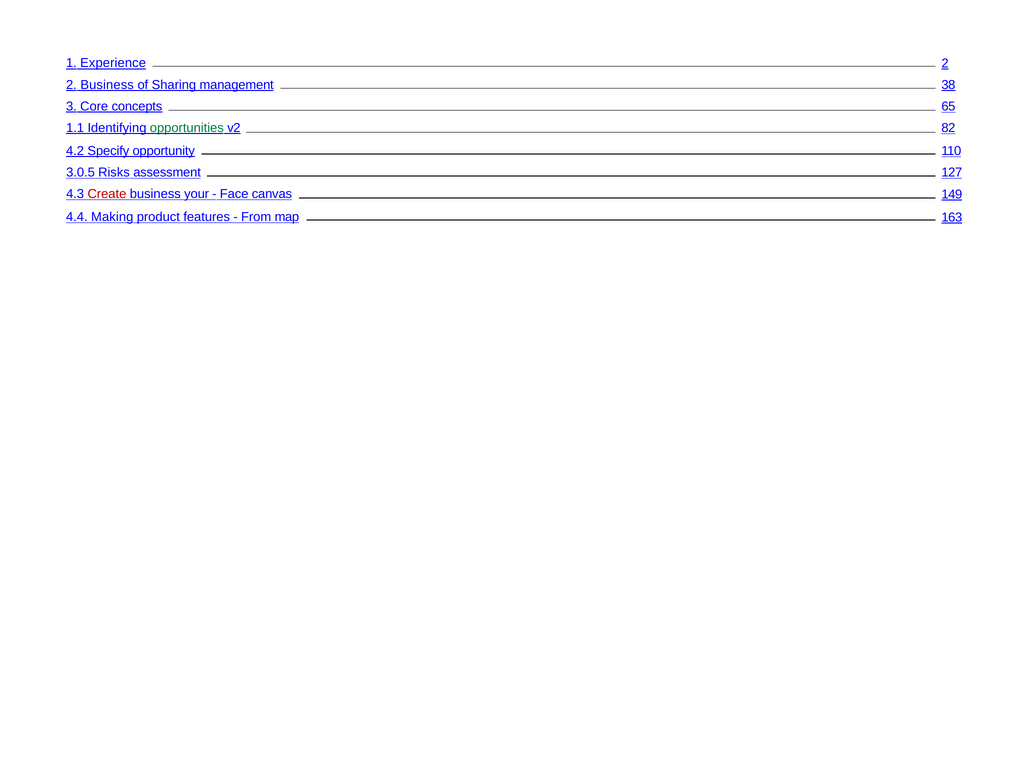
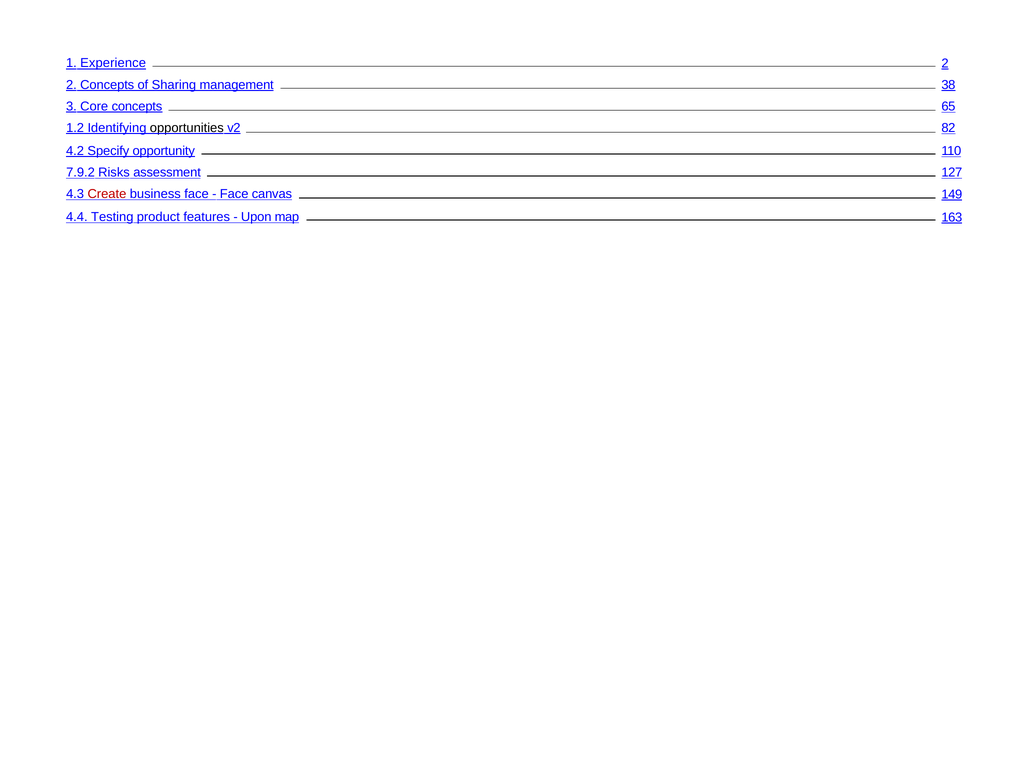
2 Business: Business -> Concepts
1.1: 1.1 -> 1.2
opportunities colour: green -> black
3.0.5: 3.0.5 -> 7.9.2
business your: your -> face
Making: Making -> Testing
From: From -> Upon
